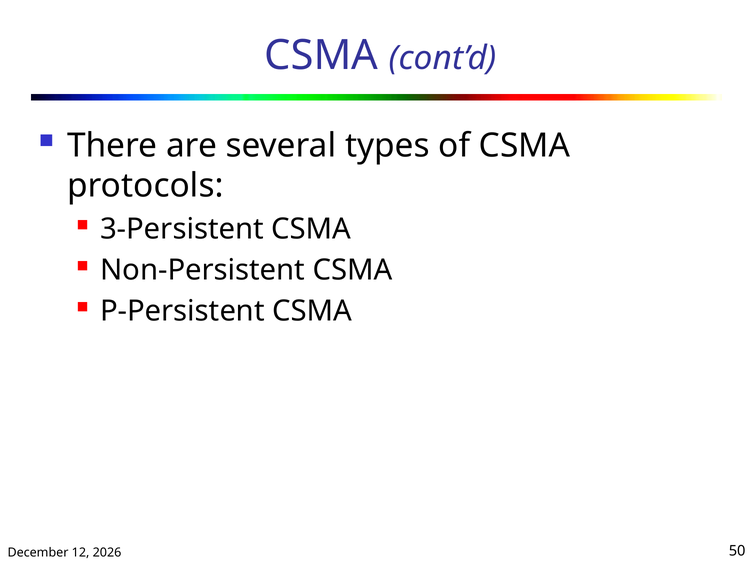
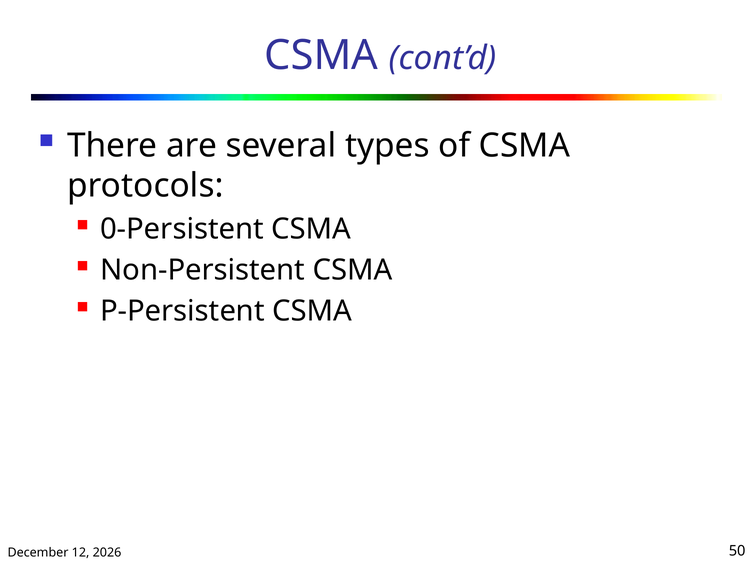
3-Persistent: 3-Persistent -> 0-Persistent
